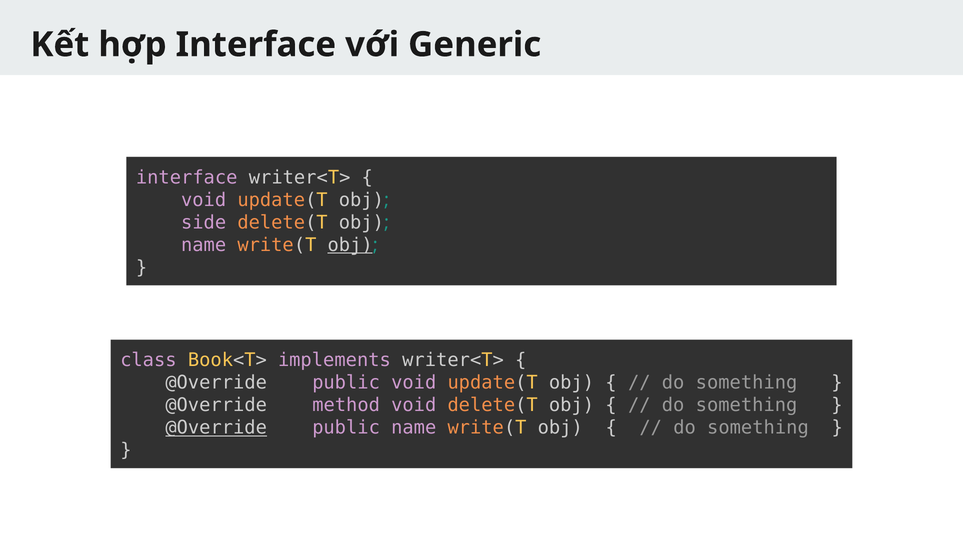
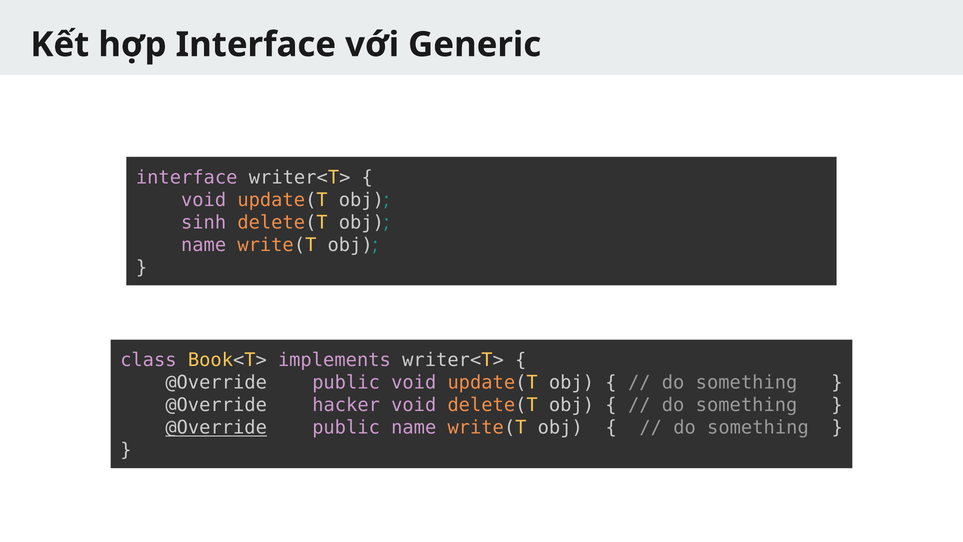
side: side -> sinh
obj at (350, 245) underline: present -> none
method: method -> hacker
